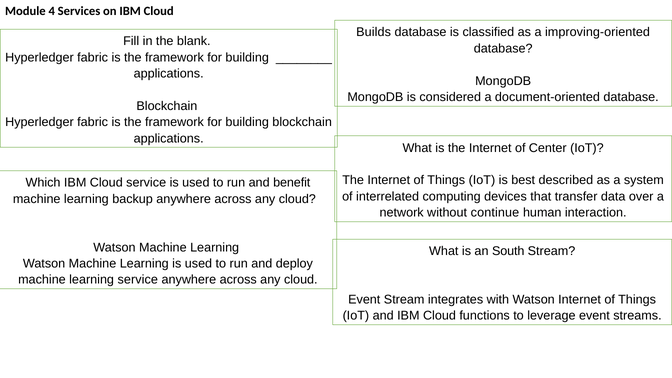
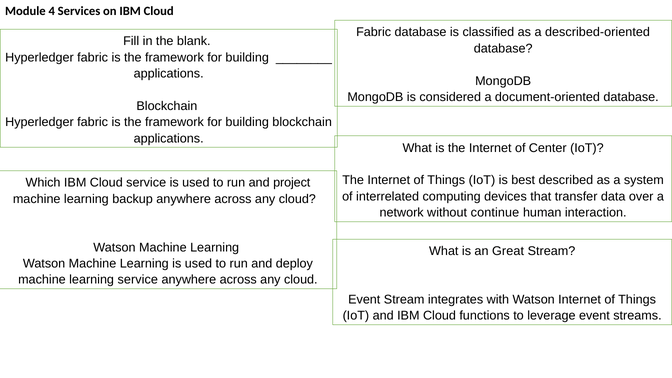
Builds at (374, 32): Builds -> Fabric
improving-oriented: improving-oriented -> described-oriented
benefit: benefit -> project
South: South -> Great
